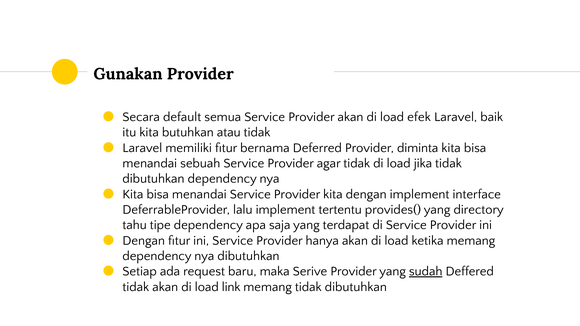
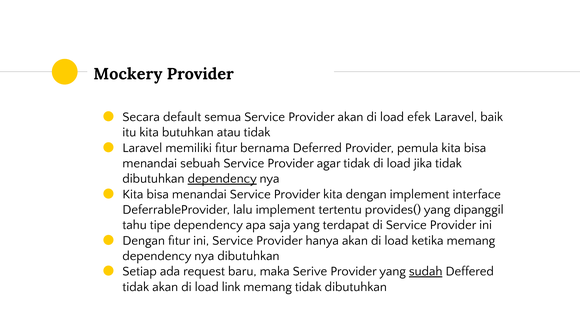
Gunakan: Gunakan -> Mockery
diminta: diminta -> pemula
dependency at (222, 179) underline: none -> present
directory: directory -> dipanggil
